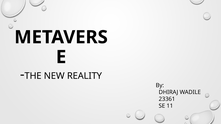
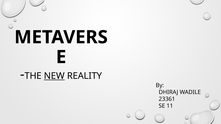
NEW underline: none -> present
